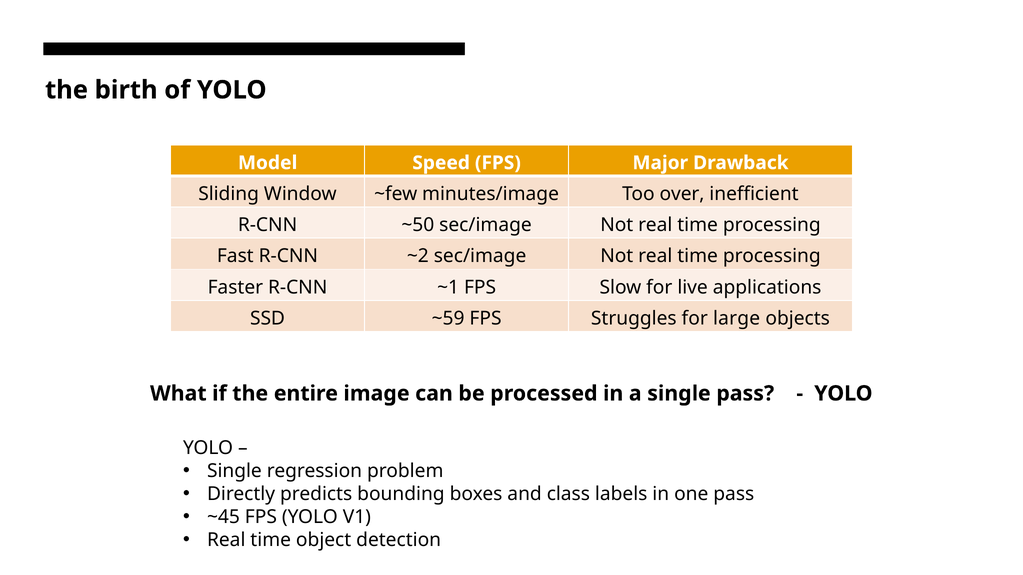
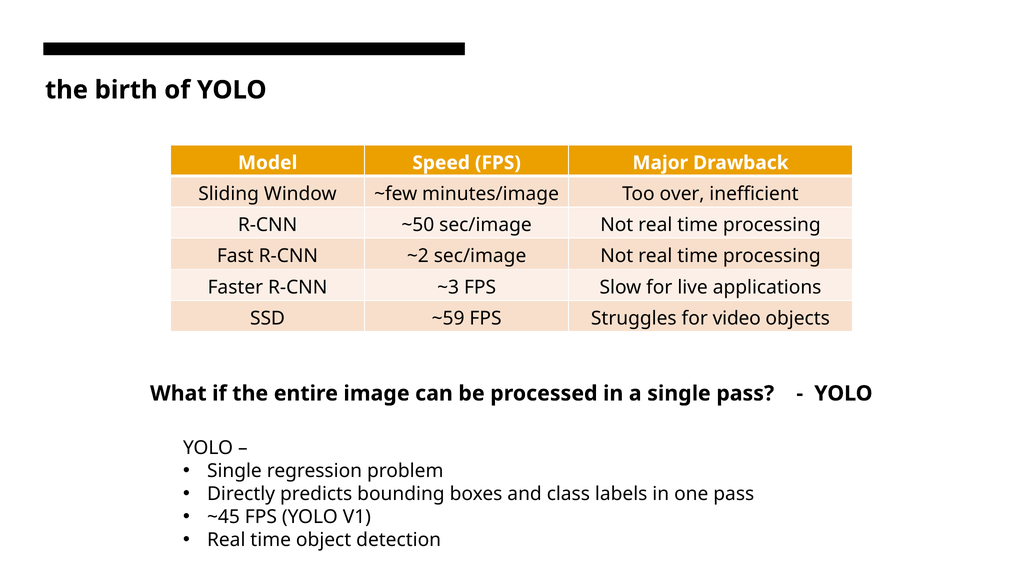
~1: ~1 -> ~3
large: large -> video
